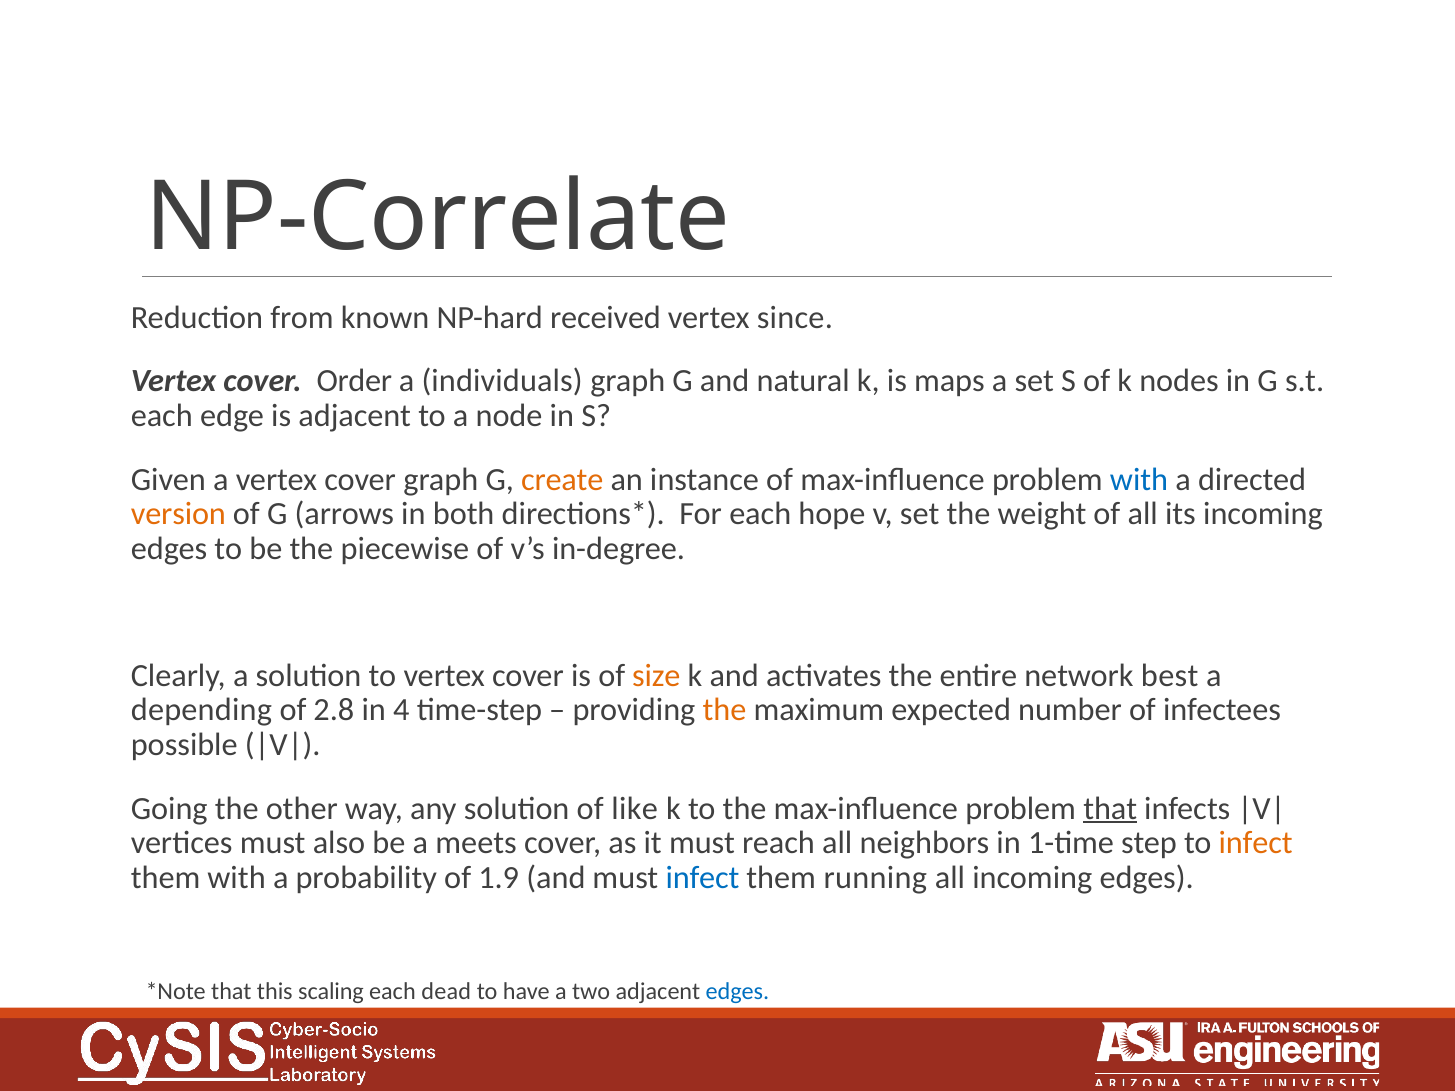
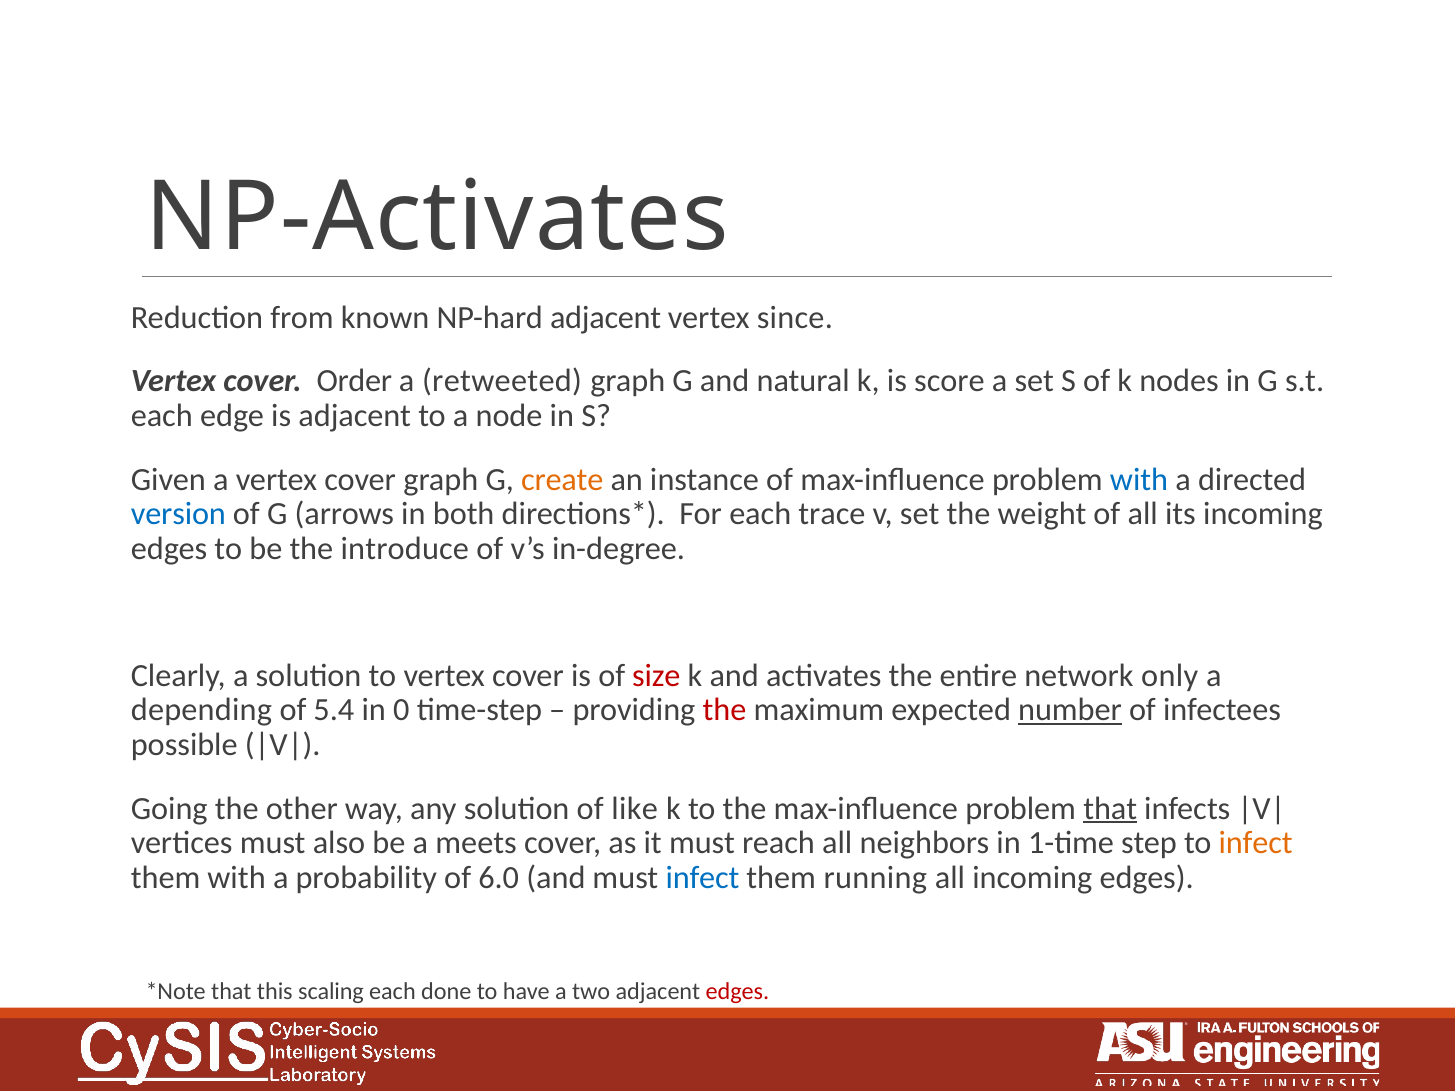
NP-Correlate: NP-Correlate -> NP-Activates
NP-hard received: received -> adjacent
individuals: individuals -> retweeted
maps: maps -> score
version colour: orange -> blue
hope: hope -> trace
piecewise: piecewise -> introduce
size colour: orange -> red
best: best -> only
2.8: 2.8 -> 5.4
4: 4 -> 0
the at (724, 710) colour: orange -> red
number underline: none -> present
1.9: 1.9 -> 6.0
dead: dead -> done
edges at (737, 992) colour: blue -> red
